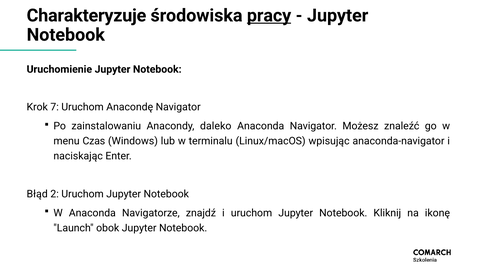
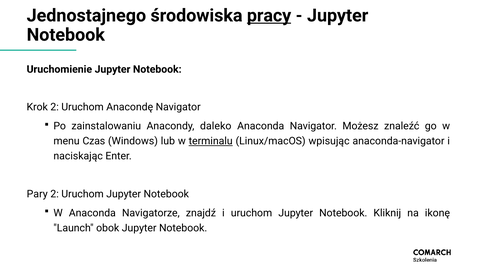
Charakteryzuje: Charakteryzuje -> Jednostajnego
Krok 7: 7 -> 2
terminalu underline: none -> present
Błąd: Błąd -> Pary
